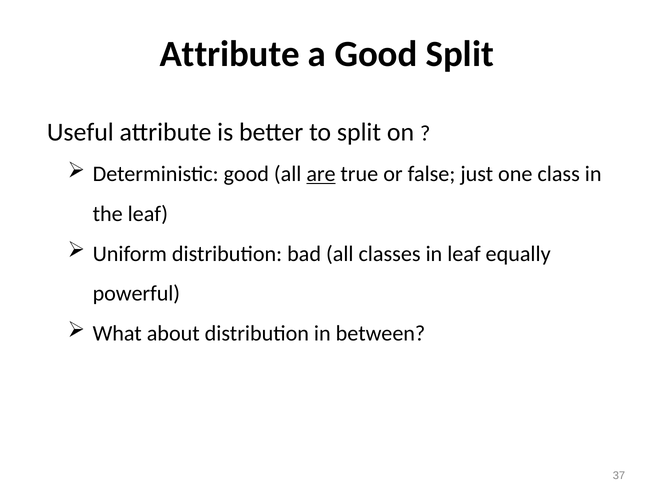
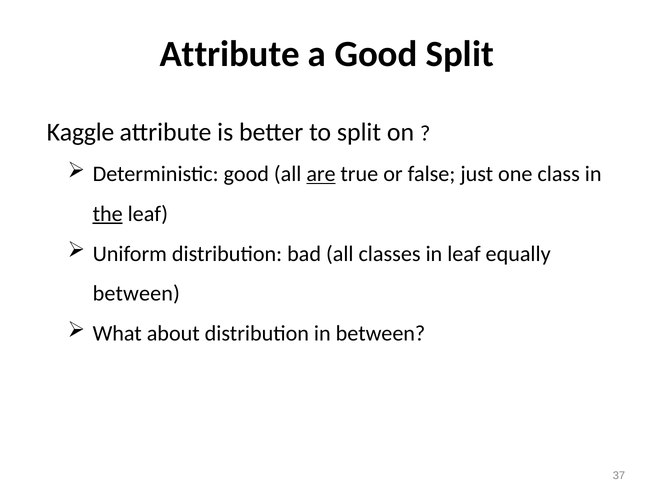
Useful: Useful -> Kaggle
the underline: none -> present
powerful at (136, 294): powerful -> between
